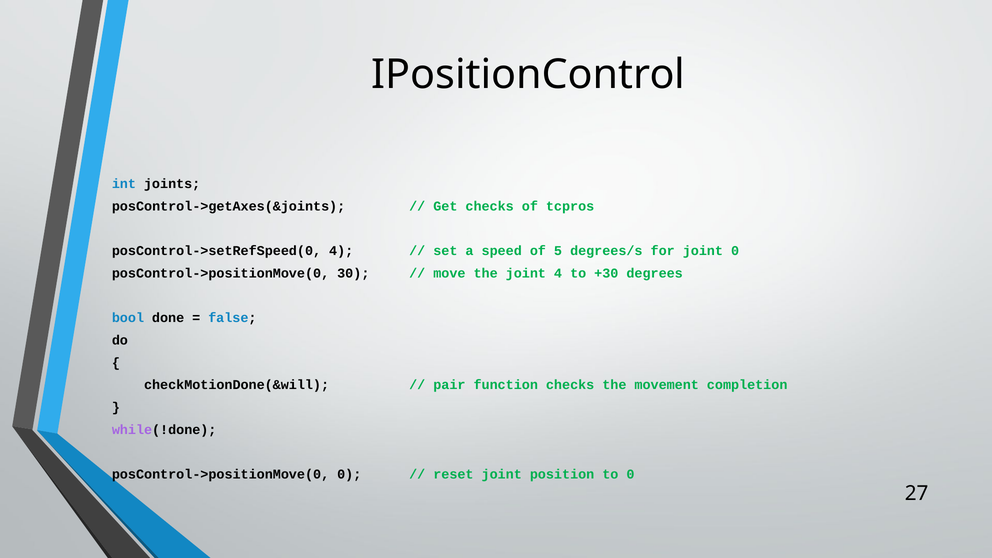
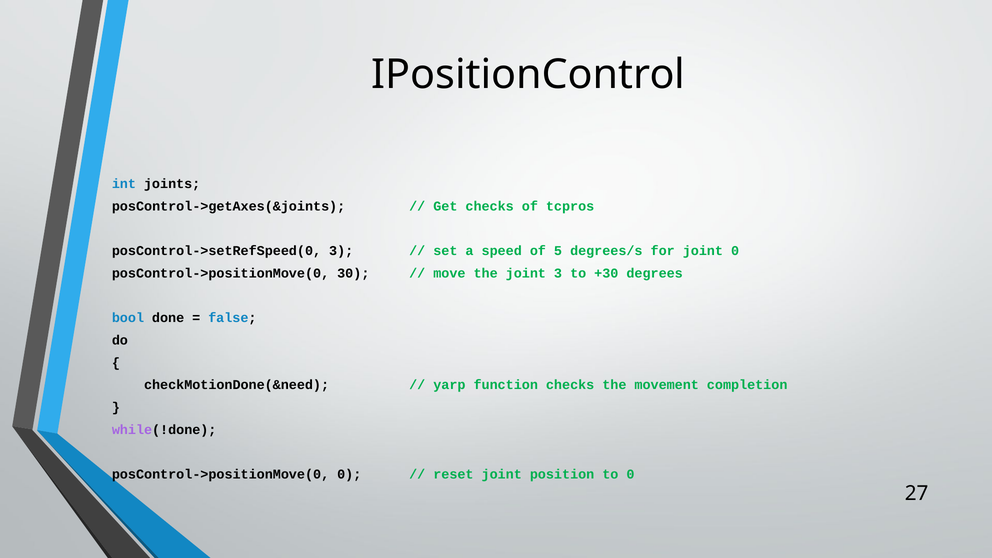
posControl->setRefSpeed(0 4: 4 -> 3
joint 4: 4 -> 3
checkMotionDone(&will: checkMotionDone(&will -> checkMotionDone(&need
pair: pair -> yarp
